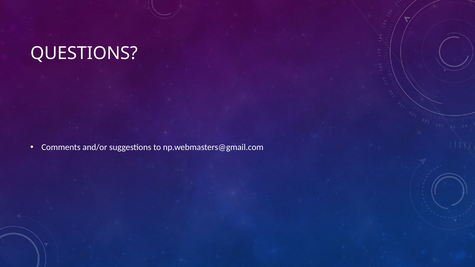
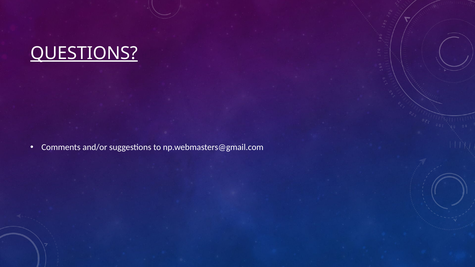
QUESTIONS underline: none -> present
